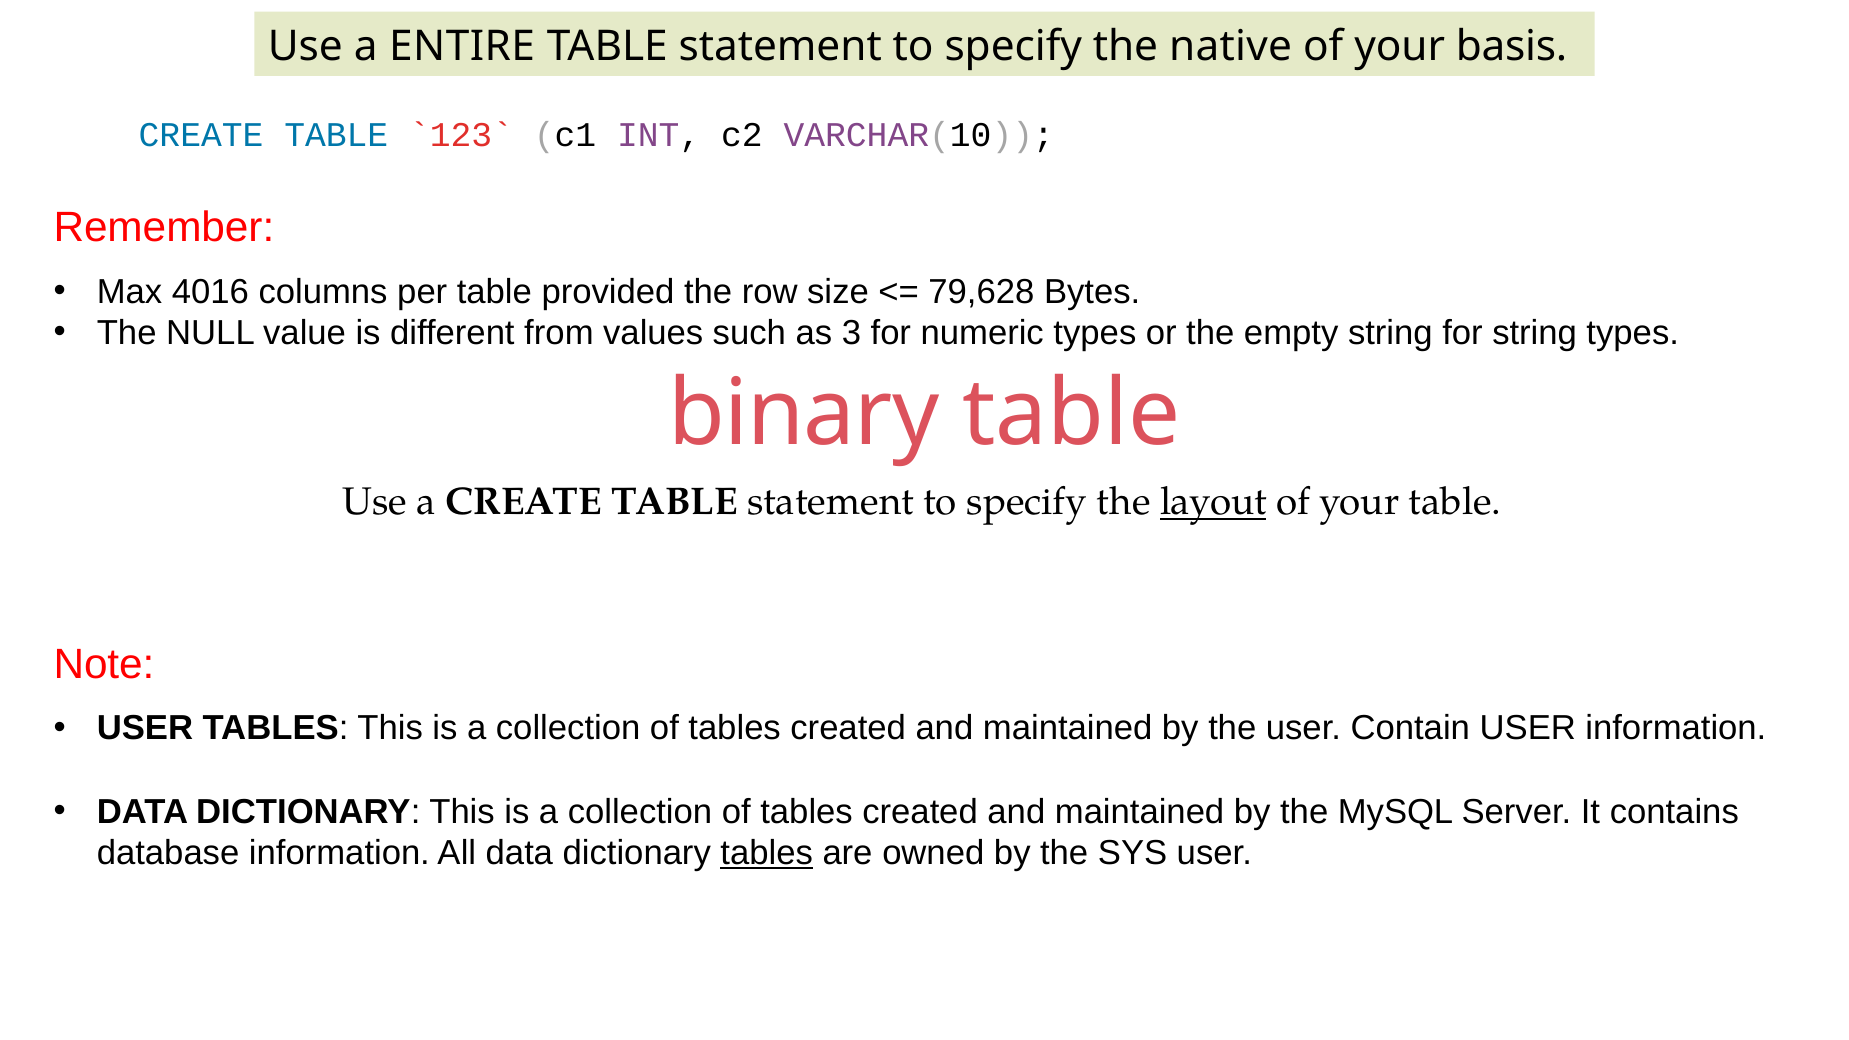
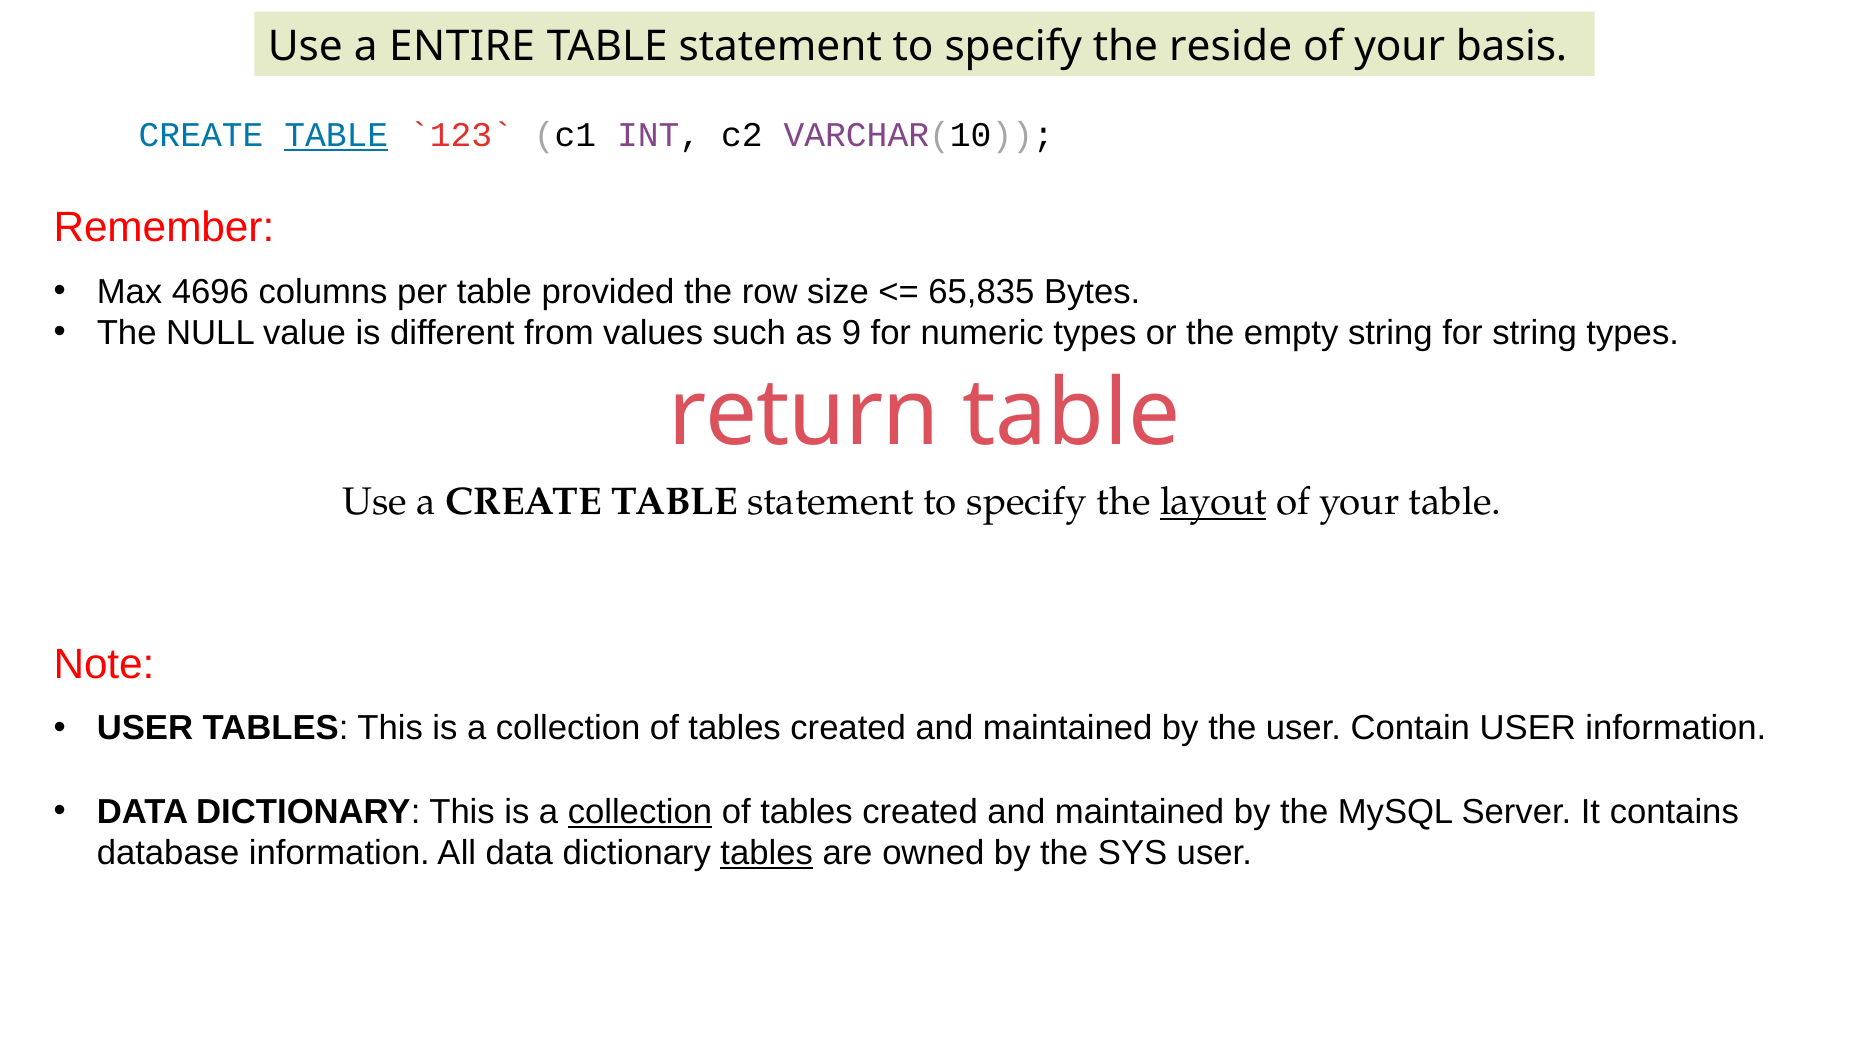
native: native -> reside
TABLE at (336, 135) underline: none -> present
4016: 4016 -> 4696
79,628: 79,628 -> 65,835
3: 3 -> 9
binary: binary -> return
collection at (640, 812) underline: none -> present
